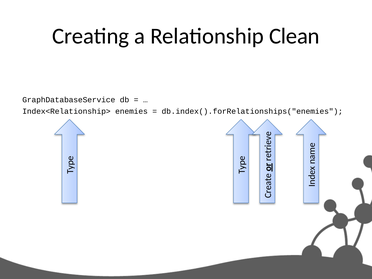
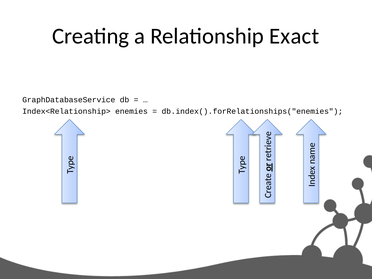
Clean: Clean -> Exact
